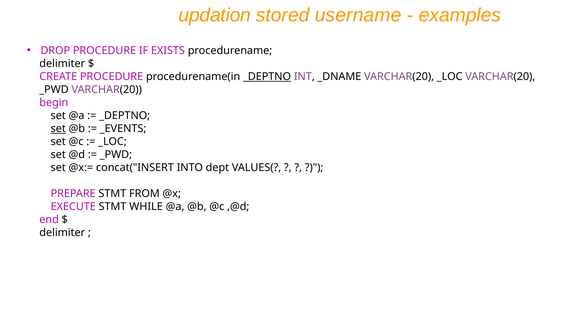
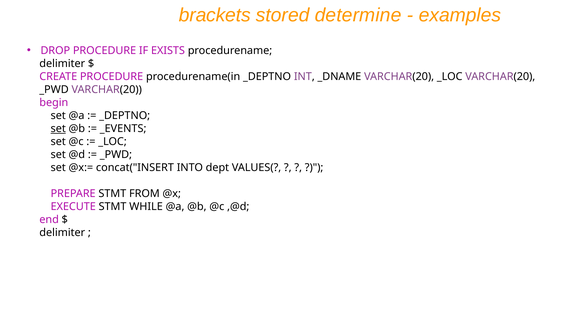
updation: updation -> brackets
username: username -> determine
_DEPTNO at (267, 77) underline: present -> none
